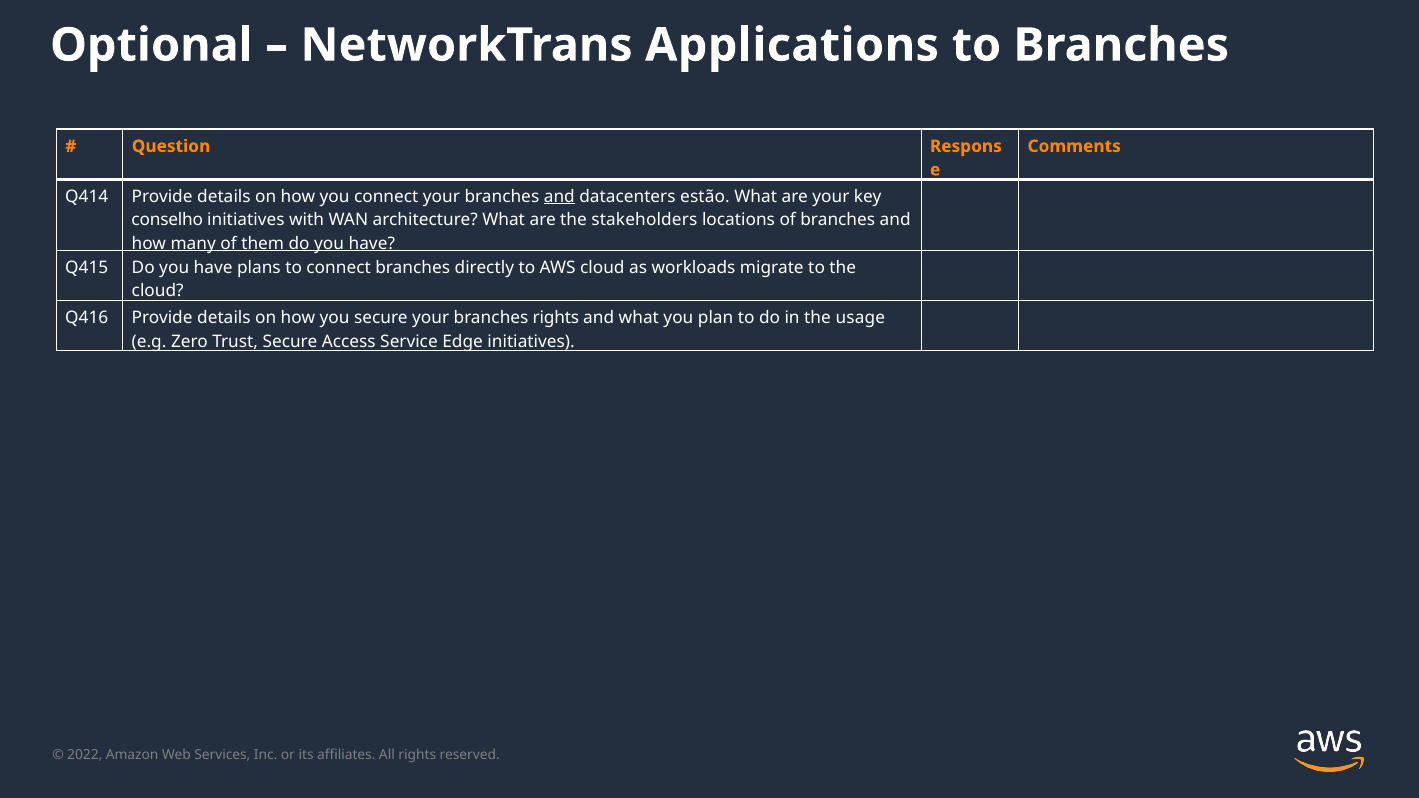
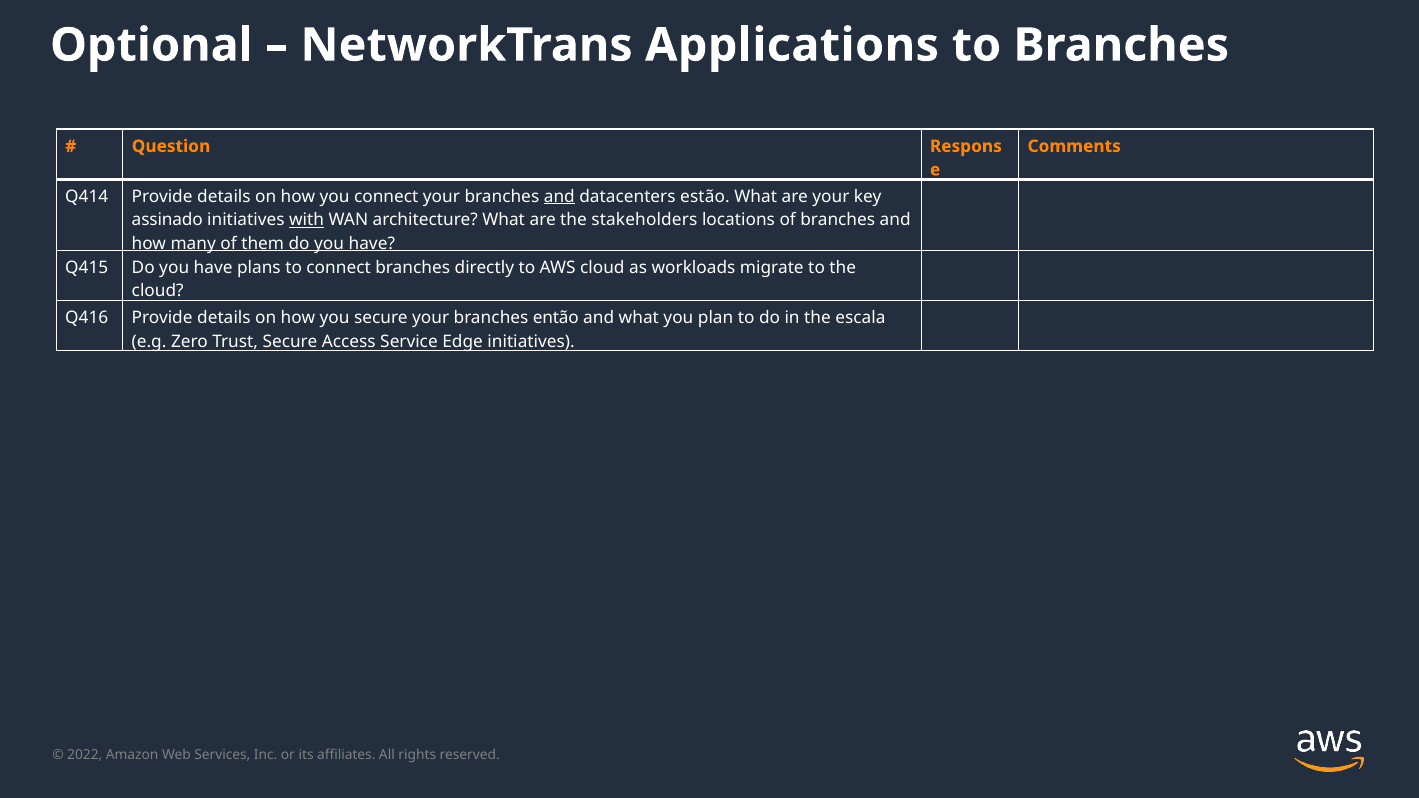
conselho: conselho -> assinado
with underline: none -> present
branches rights: rights -> então
usage: usage -> escala
